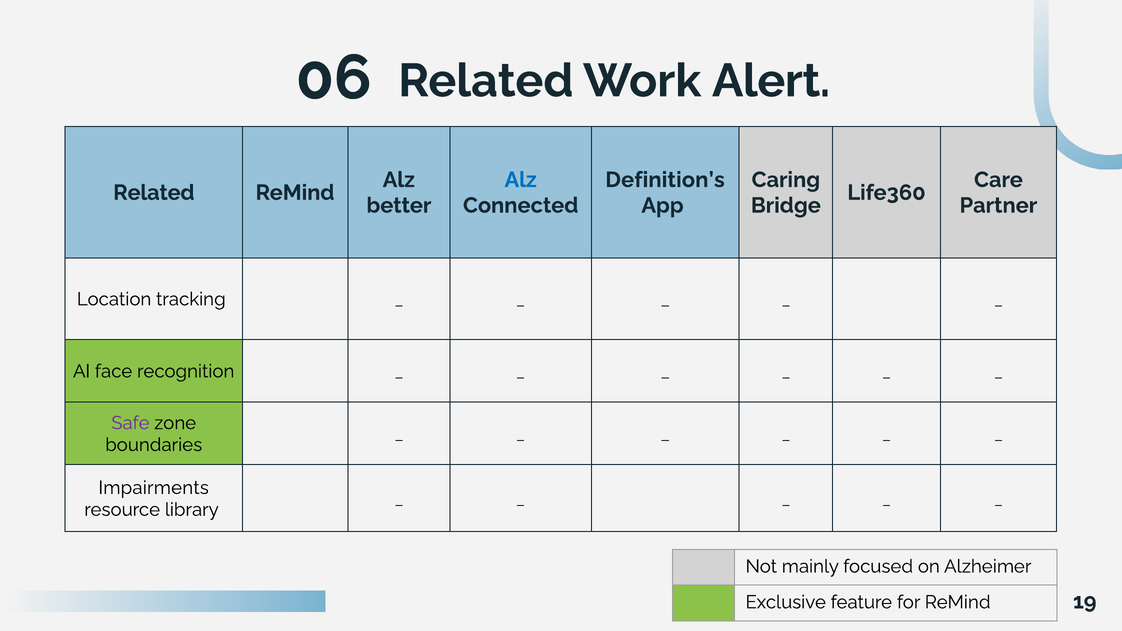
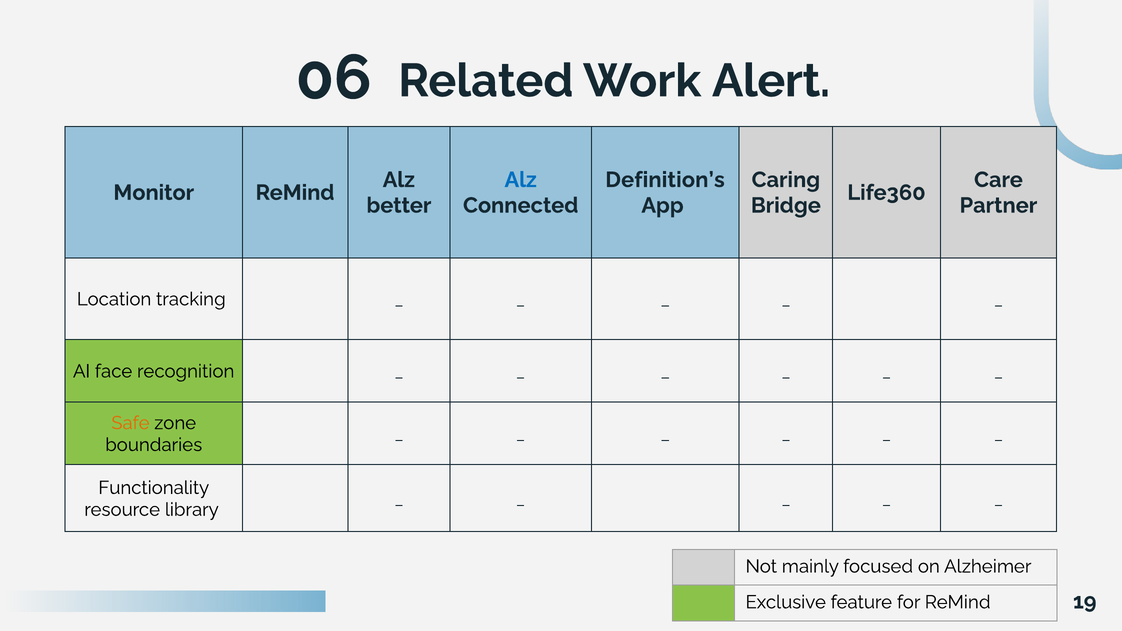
Related at (154, 193): Related -> Monitor
Safe colour: purple -> orange
Impairments: Impairments -> Functionality
